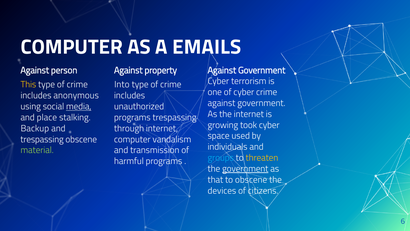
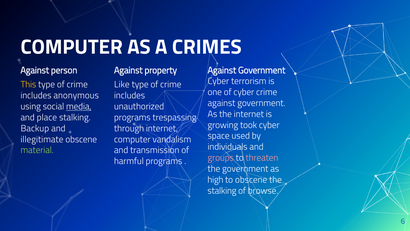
EMAILS: EMAILS -> CRIMES
Into: Into -> Like
trespassing at (42, 139): trespassing -> illegitimate
groups colour: light blue -> pink
threaten colour: yellow -> pink
government at (245, 169) underline: present -> none
that: that -> high
devices at (222, 190): devices -> stalking
citizens: citizens -> browse
